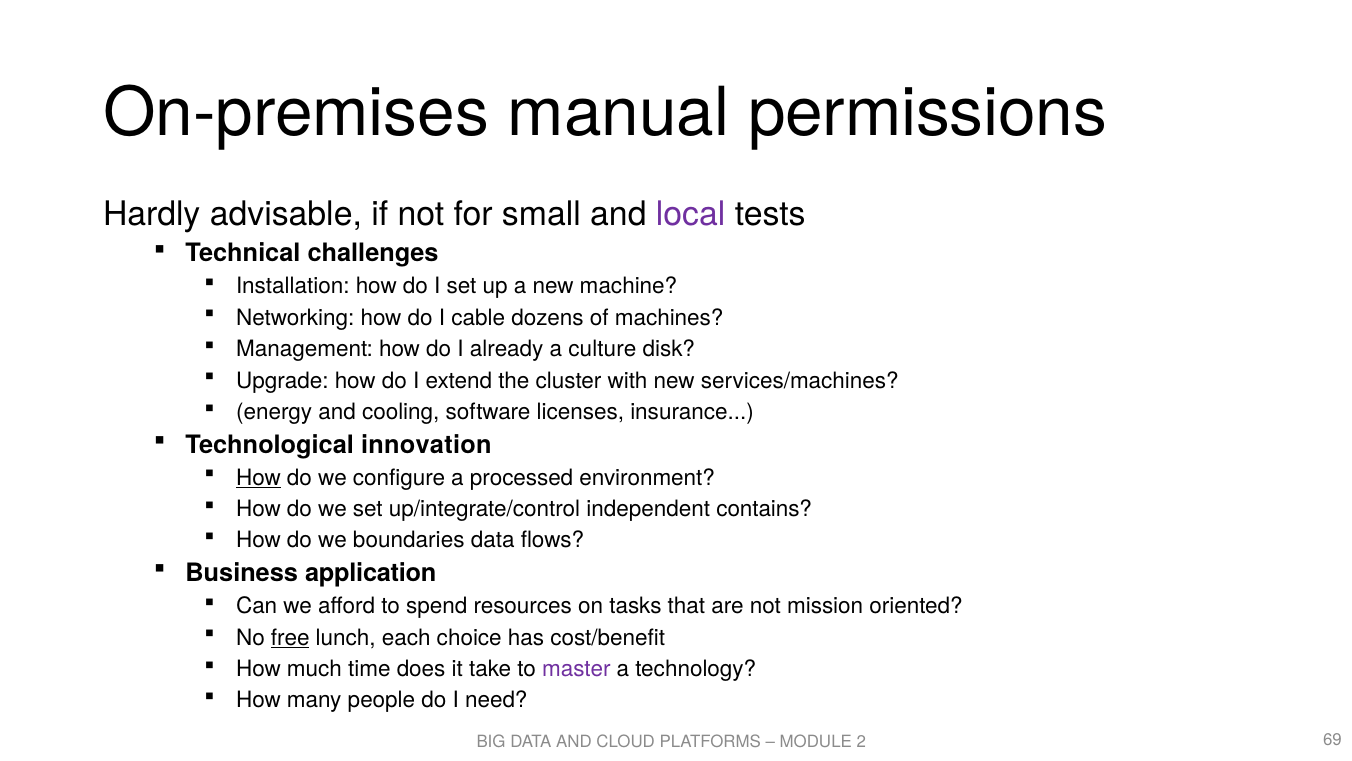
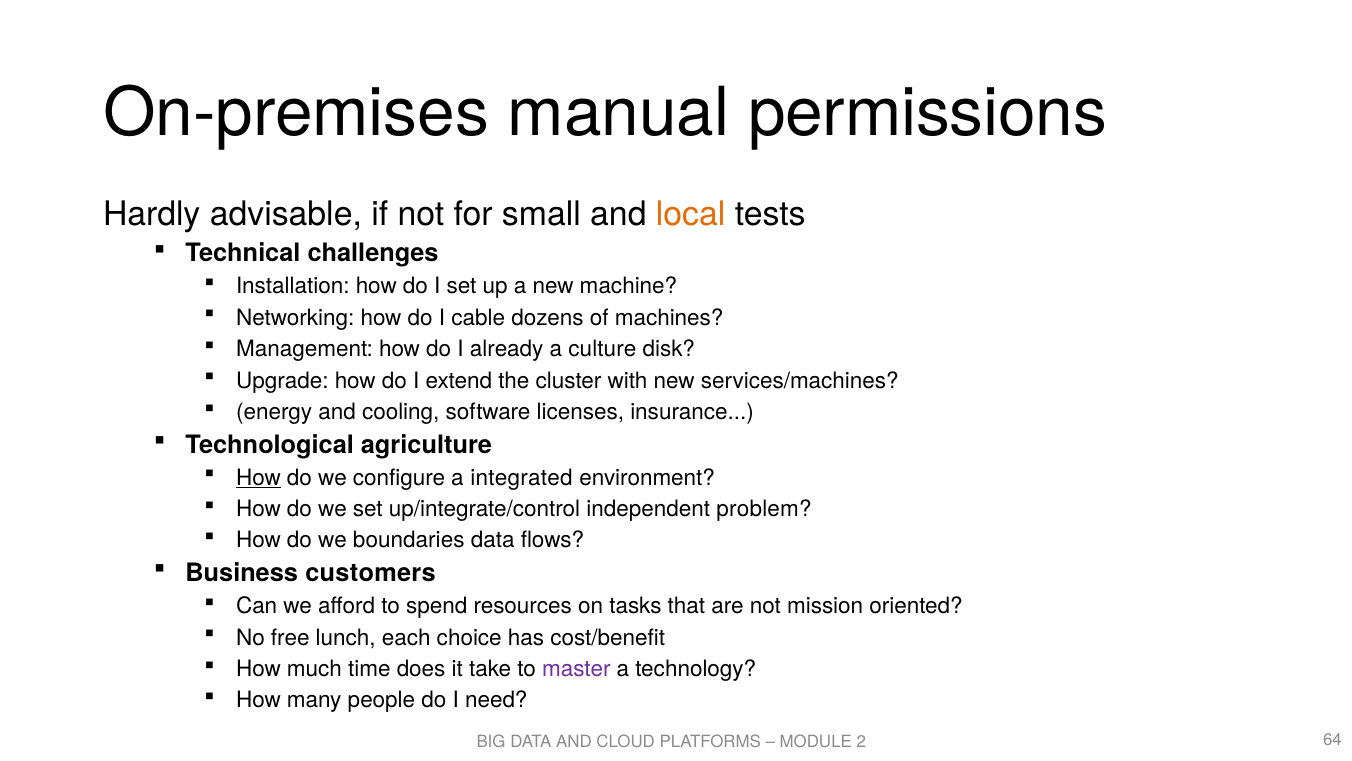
local colour: purple -> orange
innovation: innovation -> agriculture
processed: processed -> integrated
contains: contains -> problem
application: application -> customers
free underline: present -> none
69: 69 -> 64
